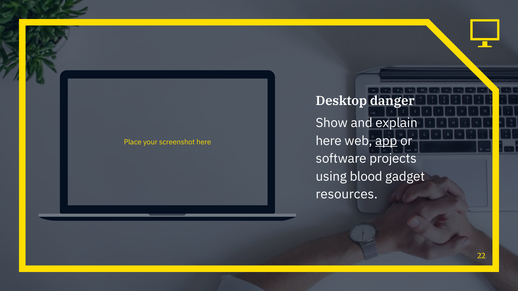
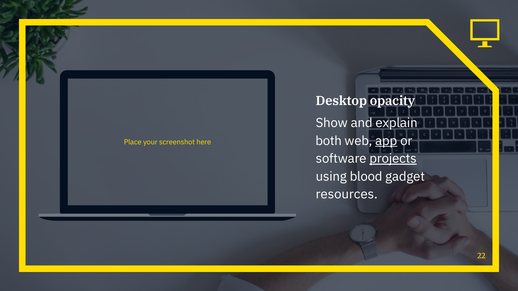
danger: danger -> opacity
here at (329, 141): here -> both
projects underline: none -> present
